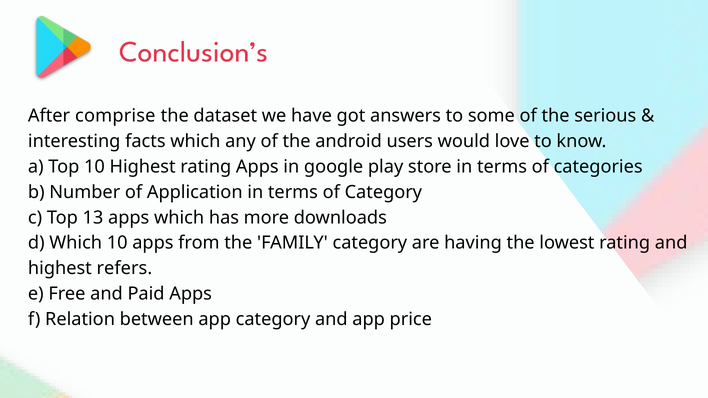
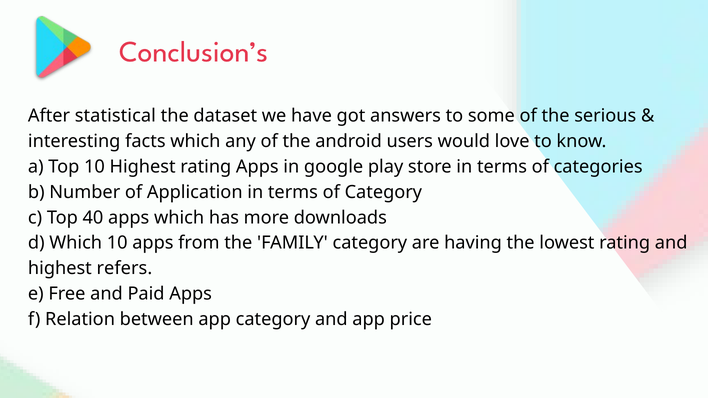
comprise: comprise -> statistical
13: 13 -> 40
